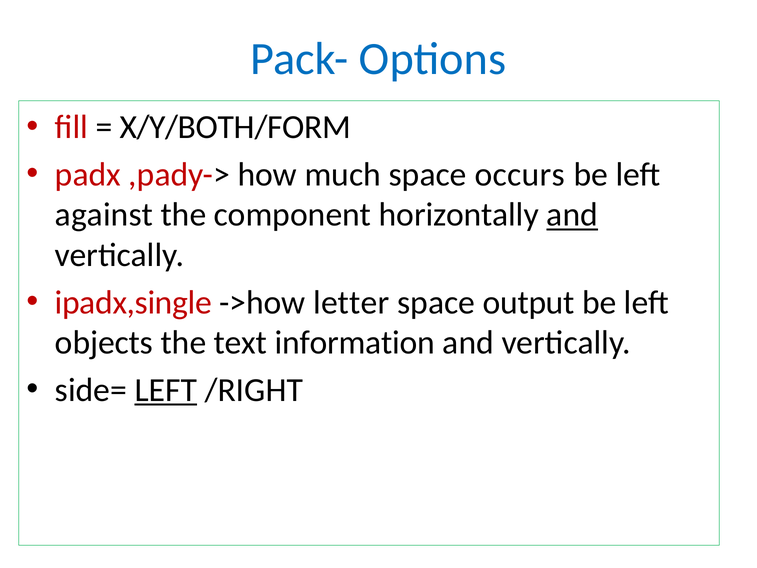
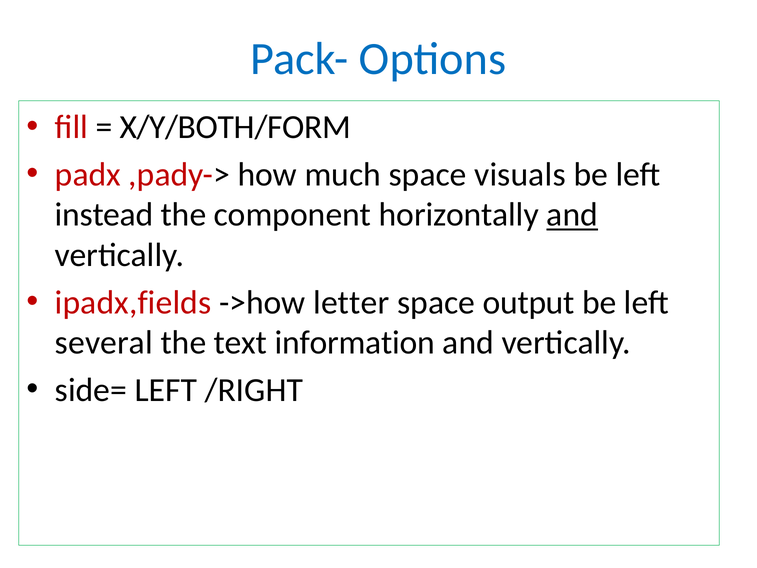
occurs: occurs -> visuals
against: against -> instead
ipadx,single: ipadx,single -> ipadx,fields
objects: objects -> several
LEFT at (166, 390) underline: present -> none
